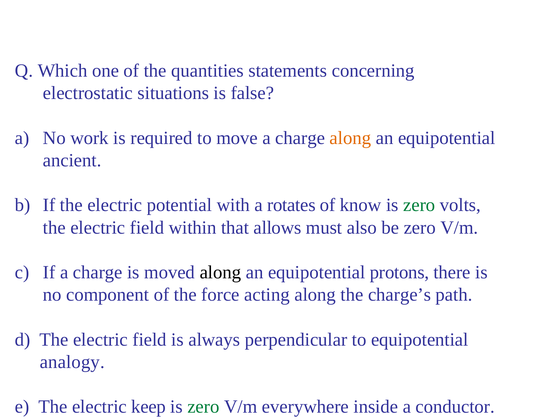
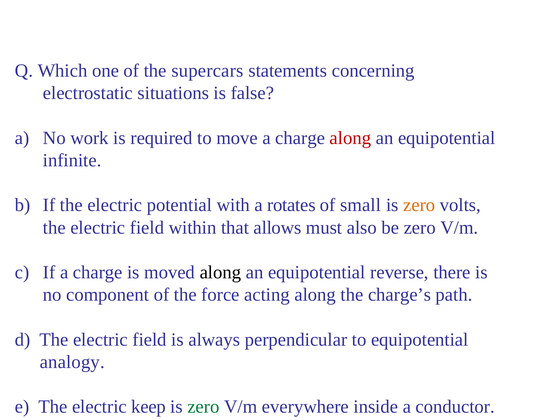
quantities: quantities -> supercars
along at (350, 138) colour: orange -> red
ancient: ancient -> infinite
know: know -> small
zero at (419, 205) colour: green -> orange
protons: protons -> reverse
